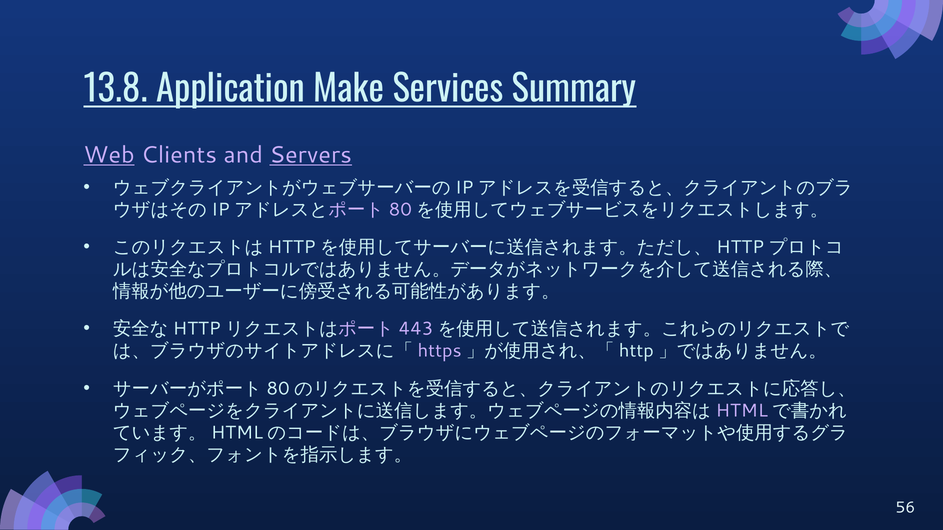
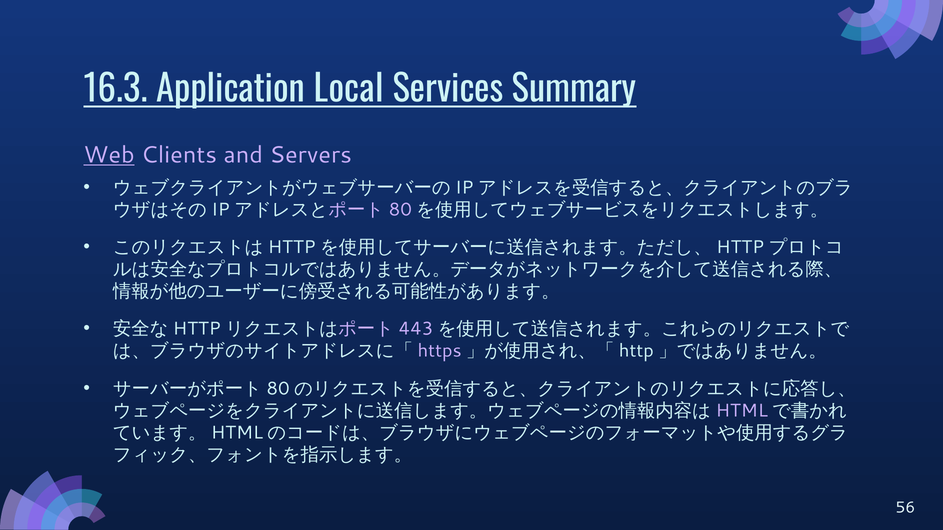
13.8: 13.8 -> 16.3
Make: Make -> Local
Servers underline: present -> none
